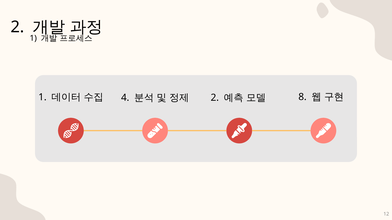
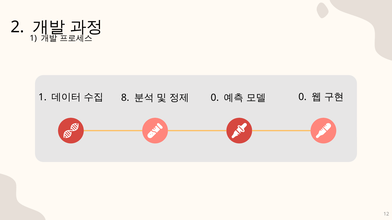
4: 4 -> 8
2 at (215, 98): 2 -> 0
8 at (302, 97): 8 -> 0
